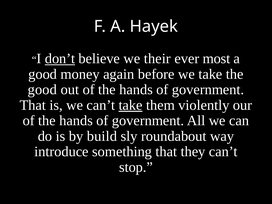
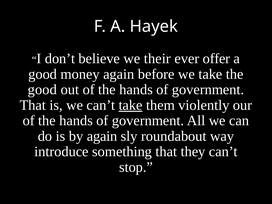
don’t underline: present -> none
most: most -> offer
by build: build -> again
